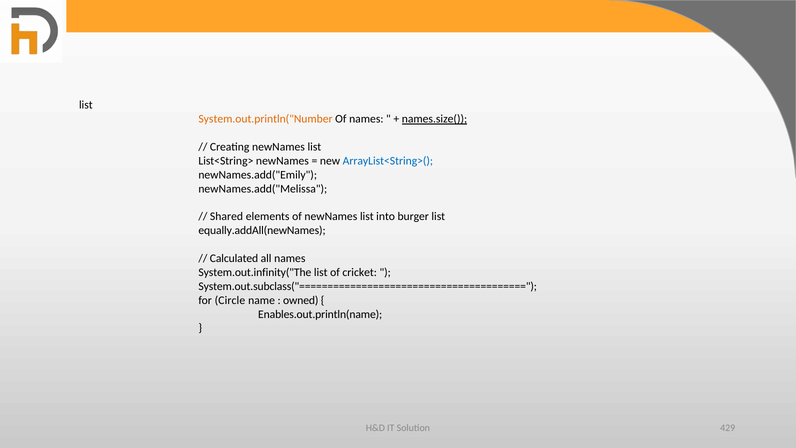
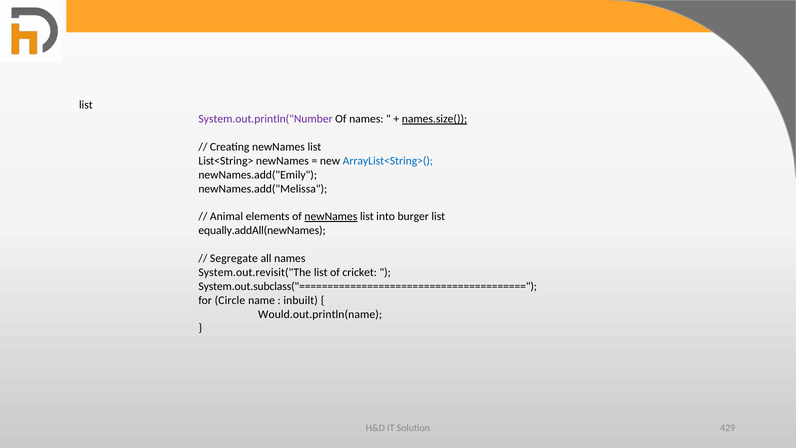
System.out.println("Number colour: orange -> purple
Shared: Shared -> Animal
newNames at (331, 216) underline: none -> present
Calculated: Calculated -> Segregate
System.out.infinity("The: System.out.infinity("The -> System.out.revisit("The
owned: owned -> inbuilt
Enables.out.println(name: Enables.out.println(name -> Would.out.println(name
